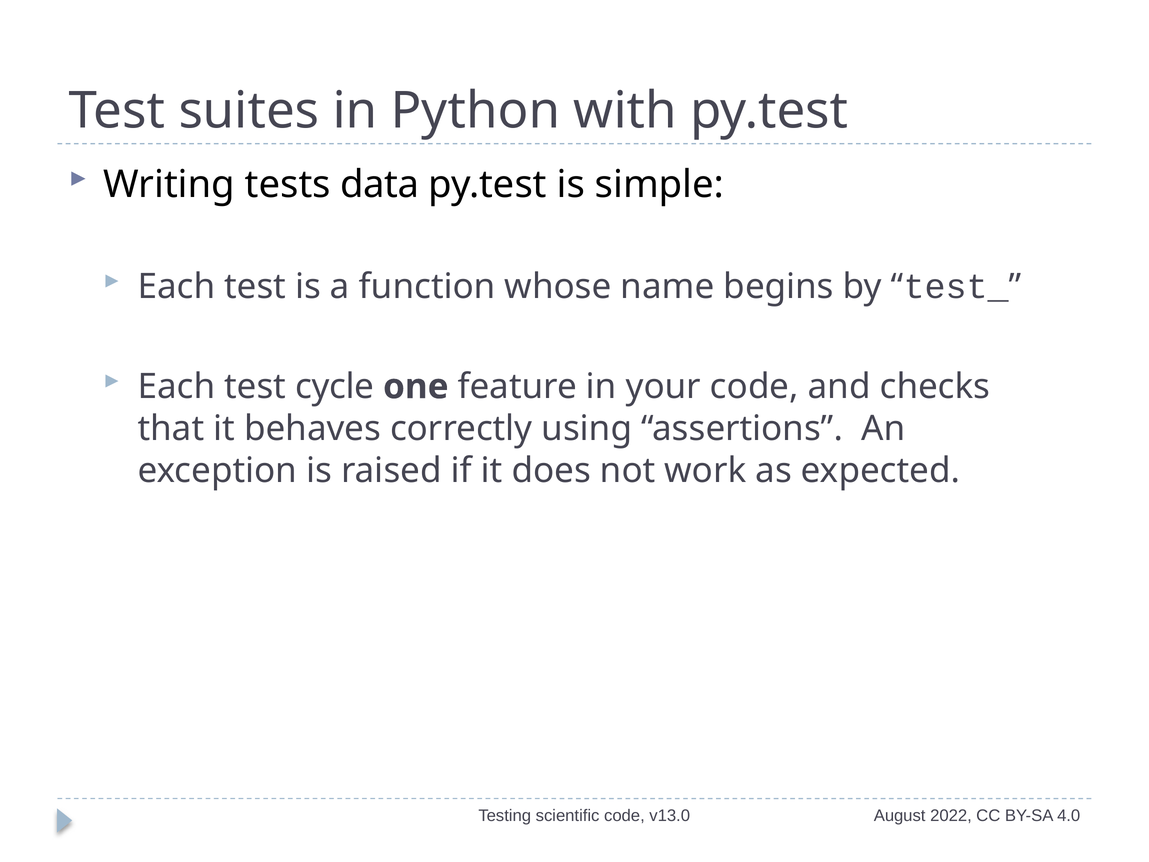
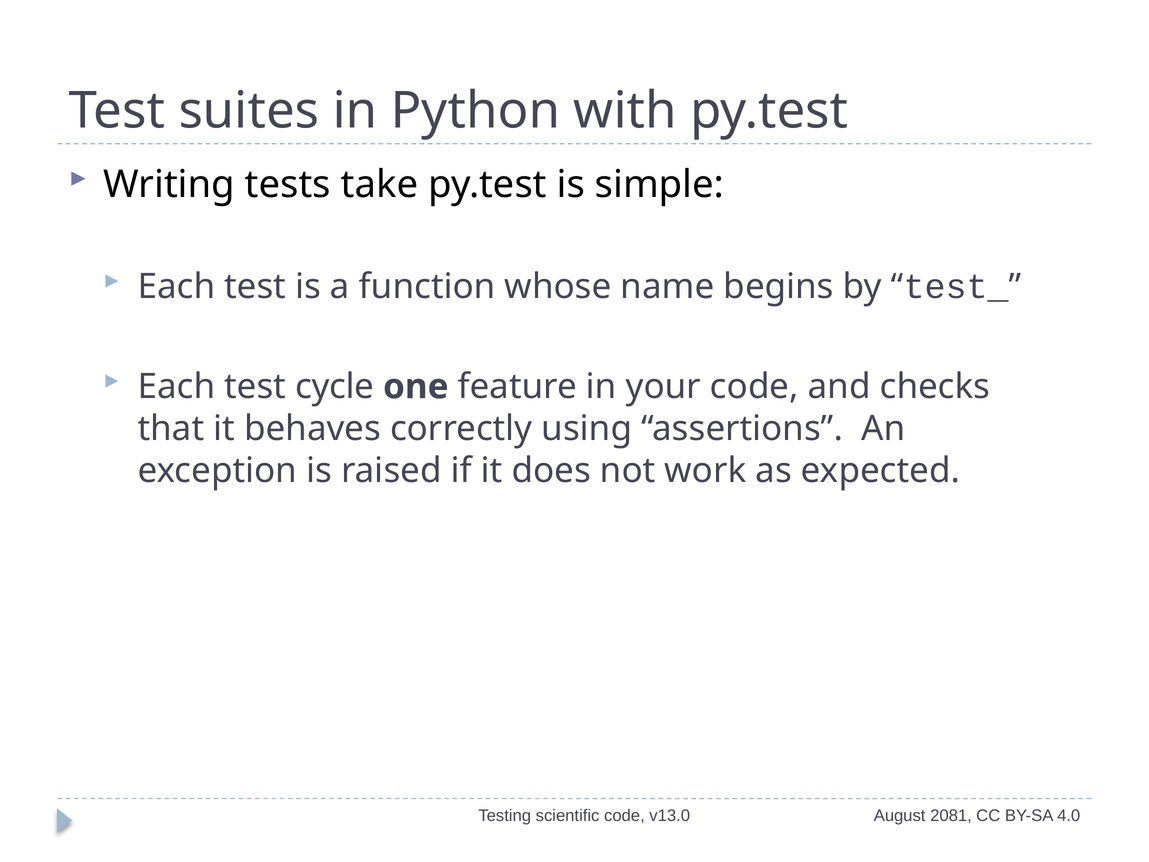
data: data -> take
2022: 2022 -> 2081
